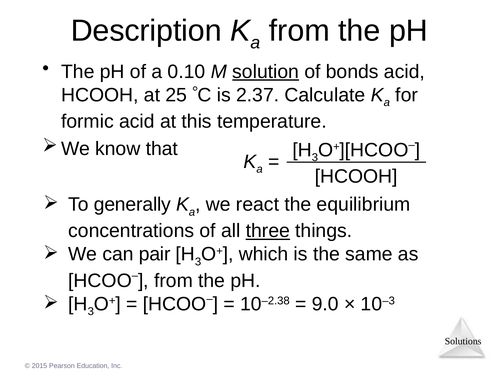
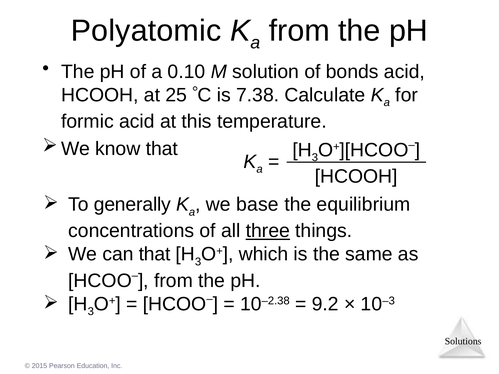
Description: Description -> Polyatomic
solution underline: present -> none
2.37: 2.37 -> 7.38
react: react -> base
can pair: pair -> that
9.0: 9.0 -> 9.2
